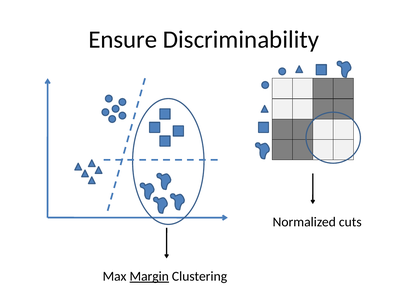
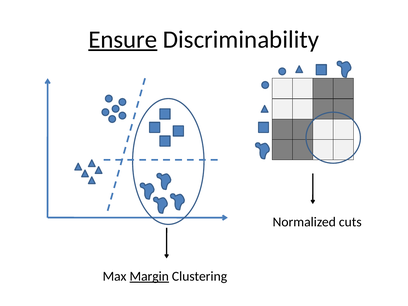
Ensure underline: none -> present
